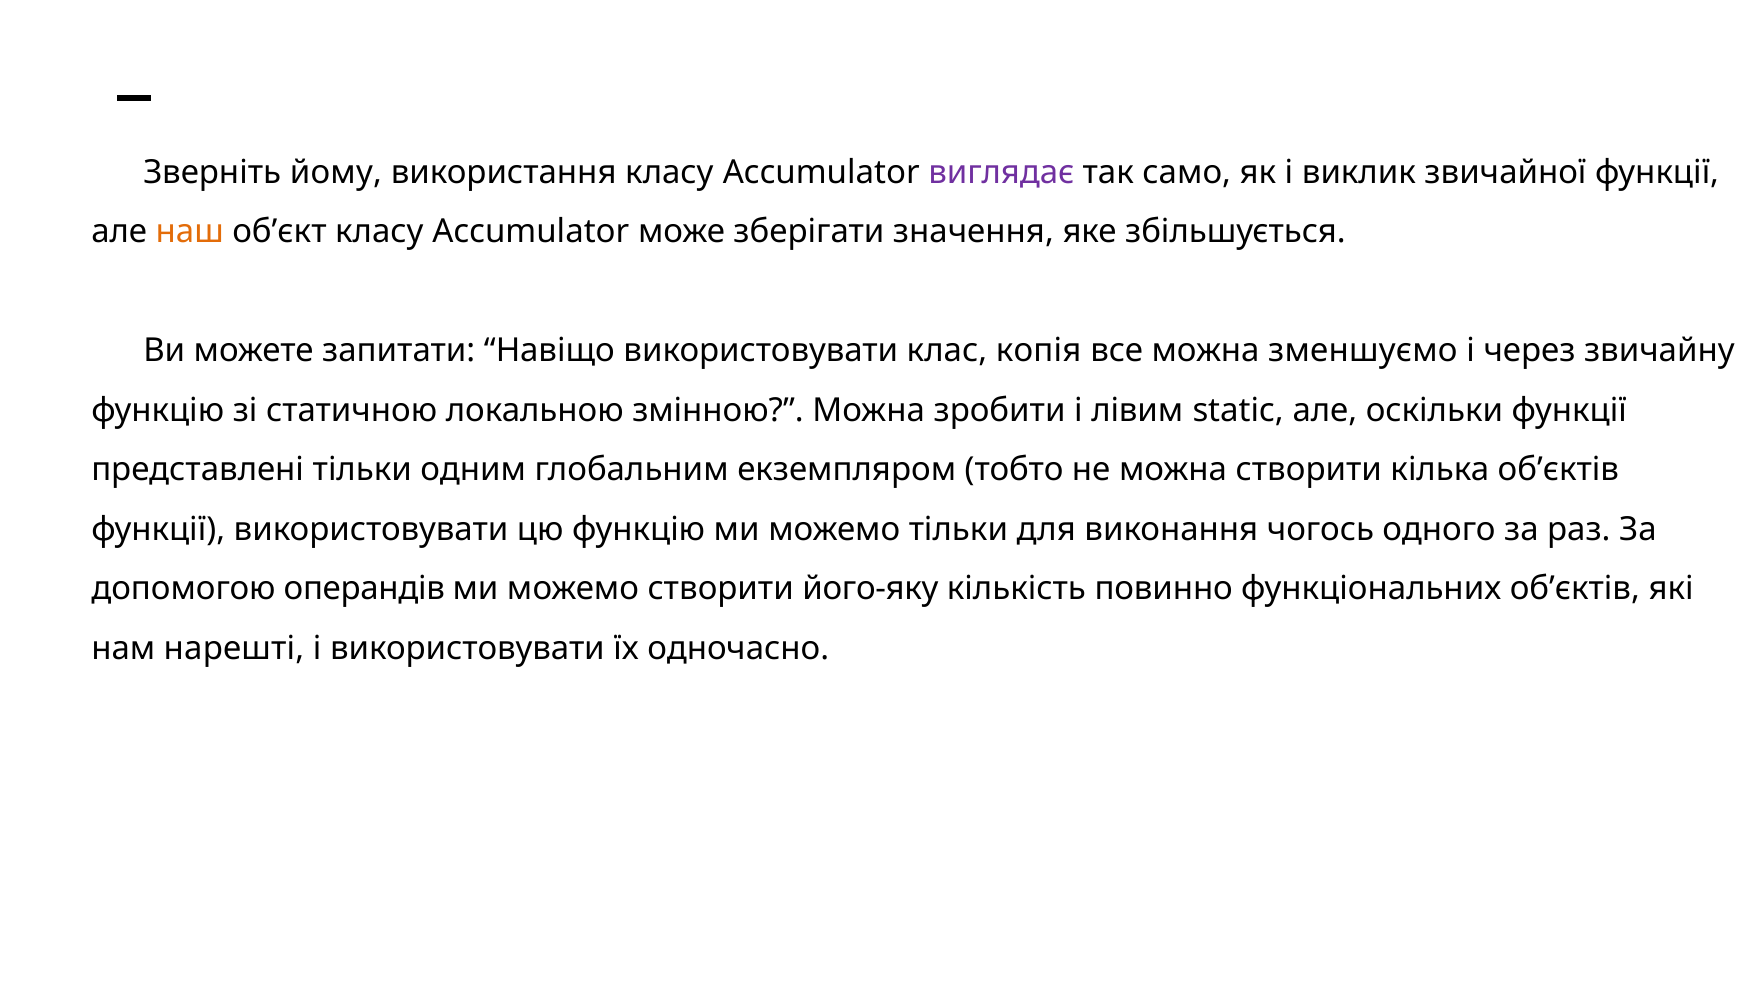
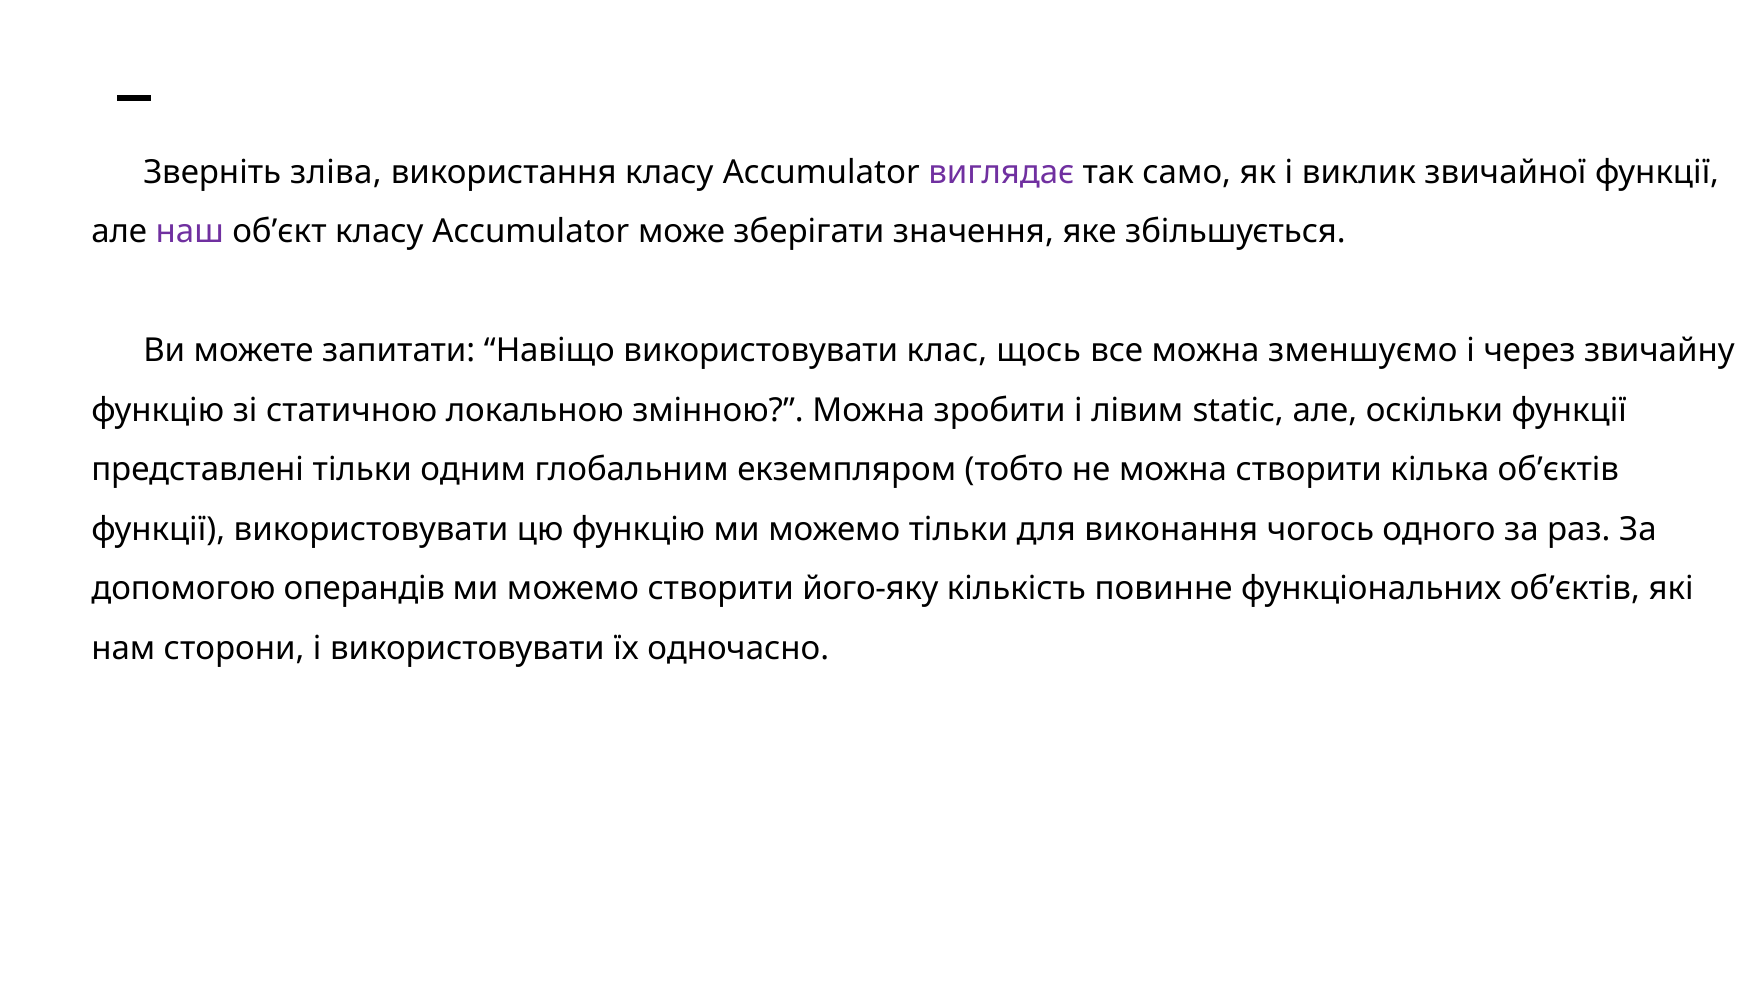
йому: йому -> зліва
наш colour: orange -> purple
копія: копія -> щось
повинно: повинно -> повинне
нарешті: нарешті -> сторони
